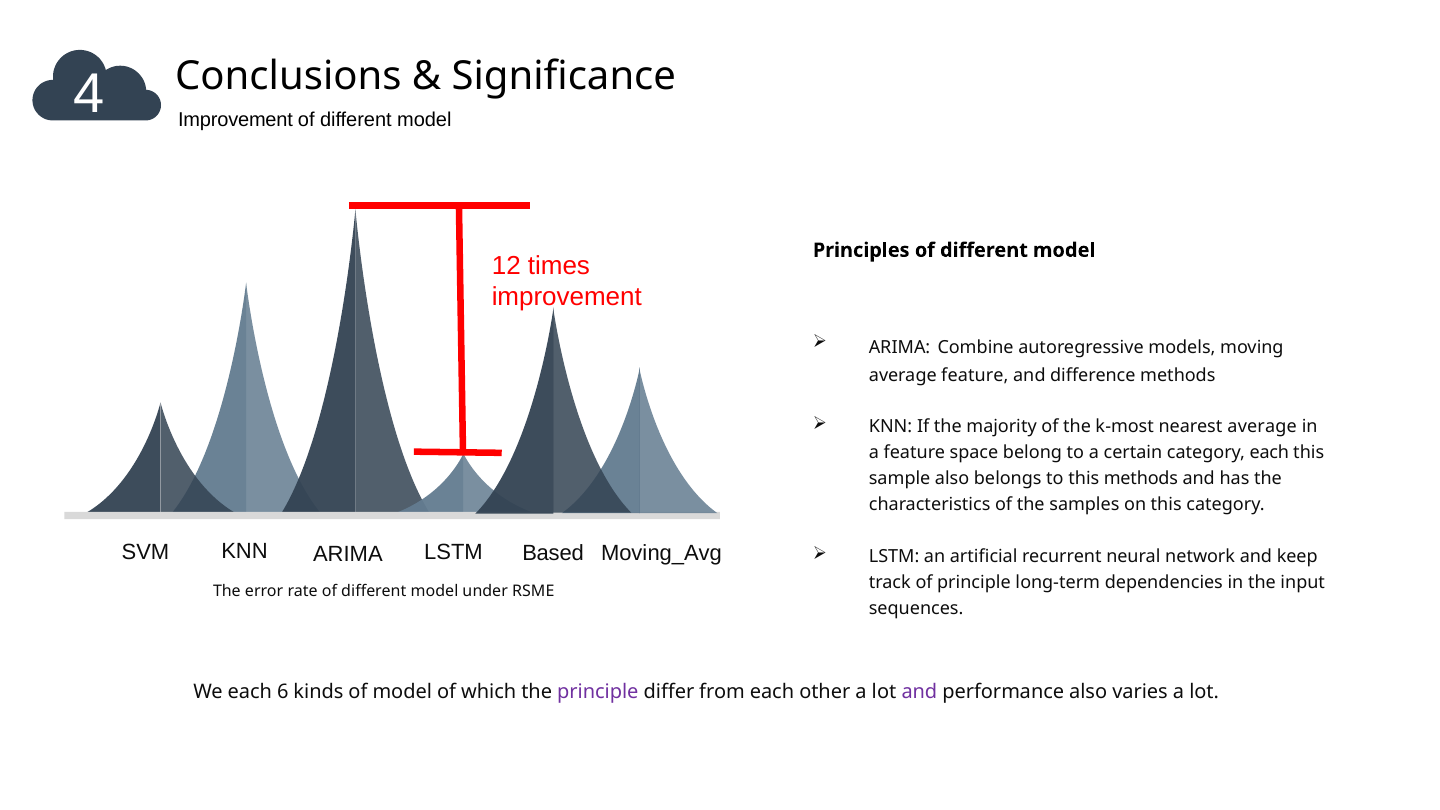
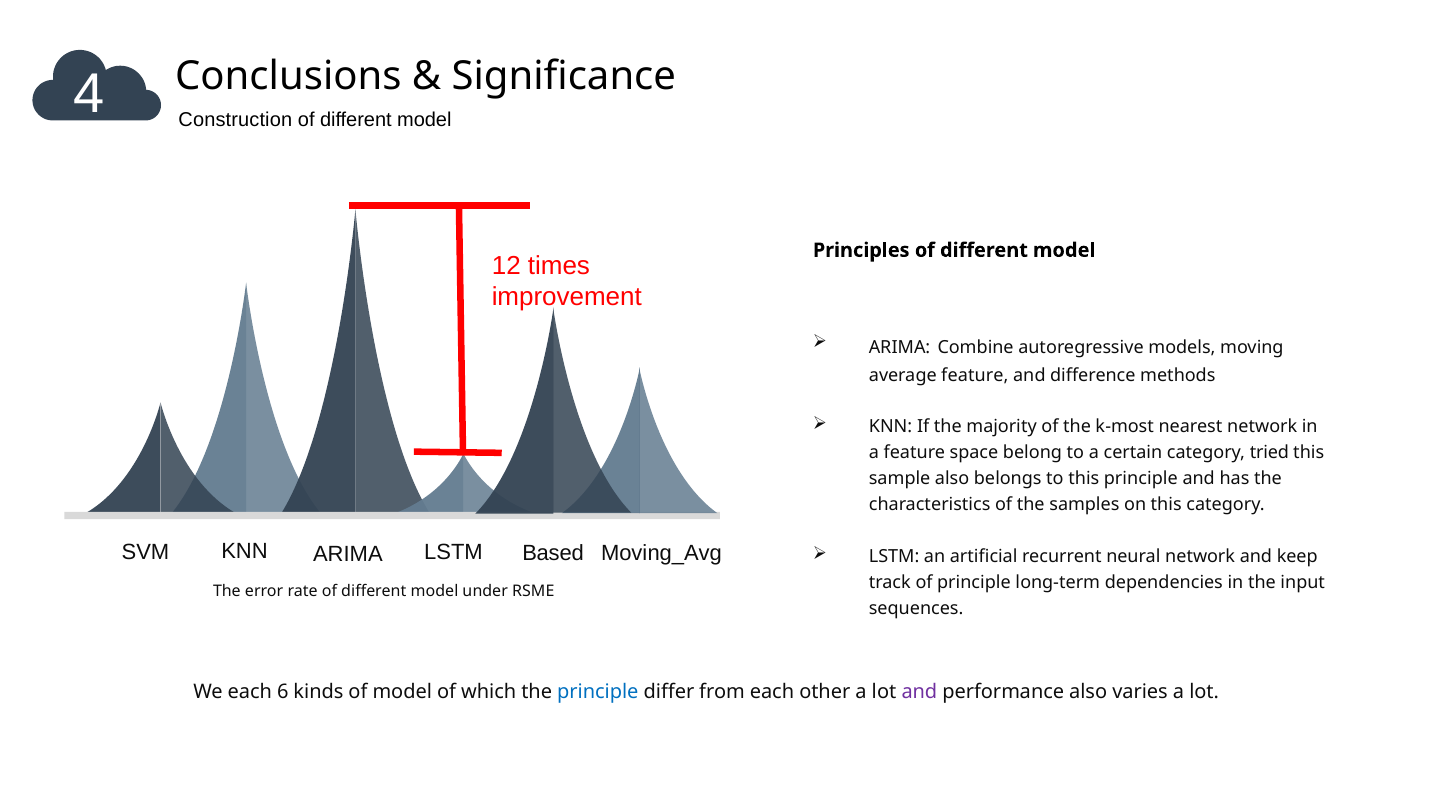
Improvement at (236, 120): Improvement -> Construction
nearest average: average -> network
category each: each -> tried
this methods: methods -> principle
principle at (598, 692) colour: purple -> blue
